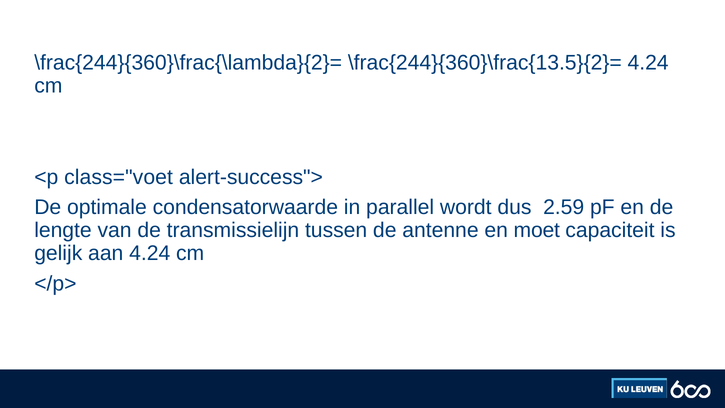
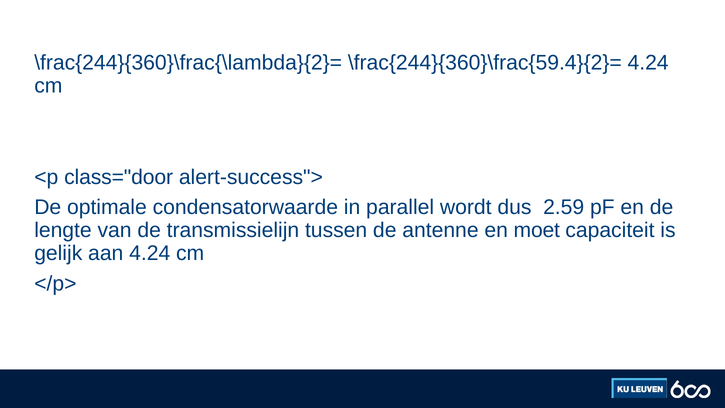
\frac{244}{360}\frac{13.5}{2}=: \frac{244}{360}\frac{13.5}{2}= -> \frac{244}{360}\frac{59.4}{2}=
class="voet: class="voet -> class="door
